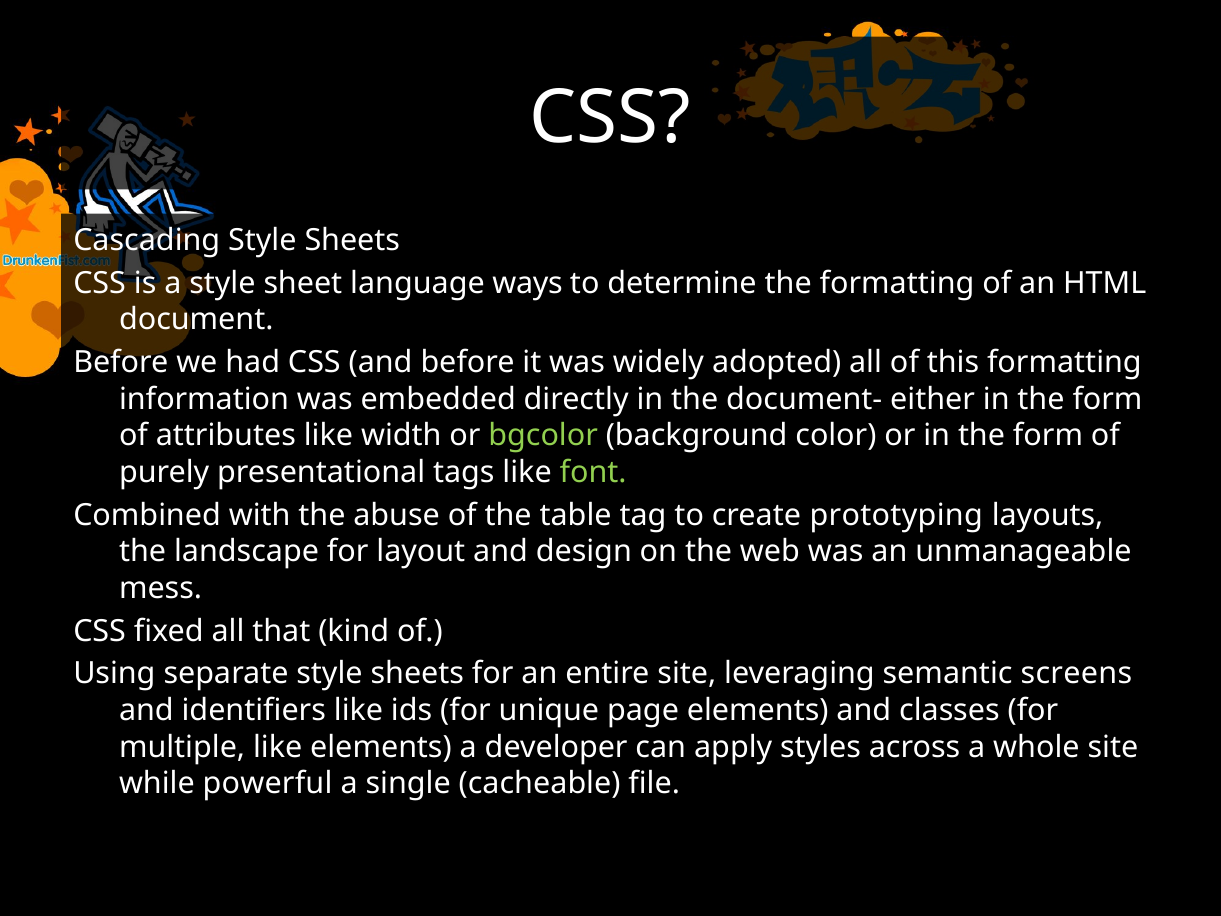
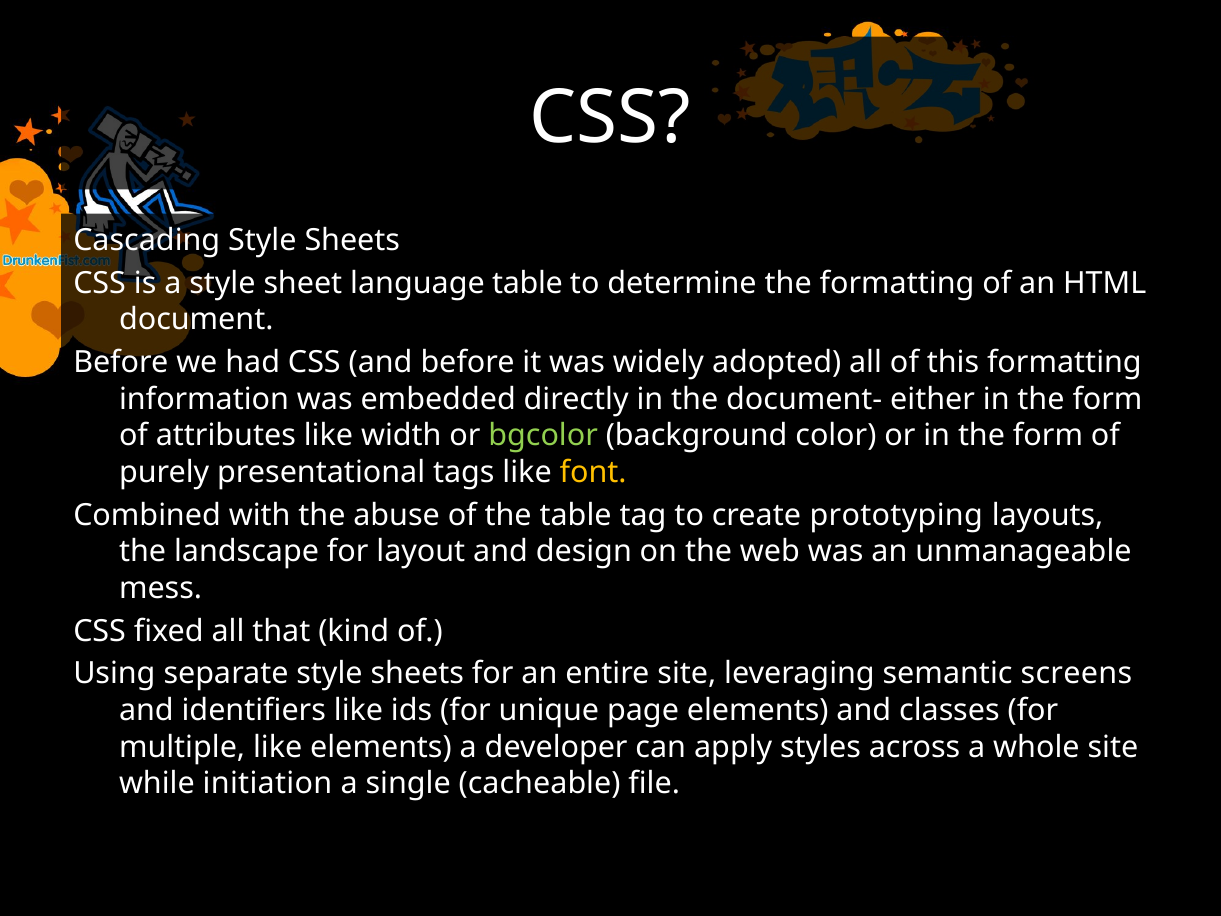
language ways: ways -> table
font colour: light green -> yellow
powerful: powerful -> initiation
